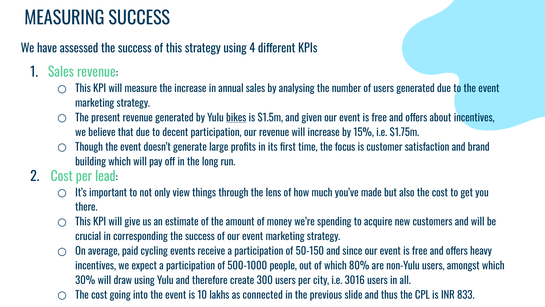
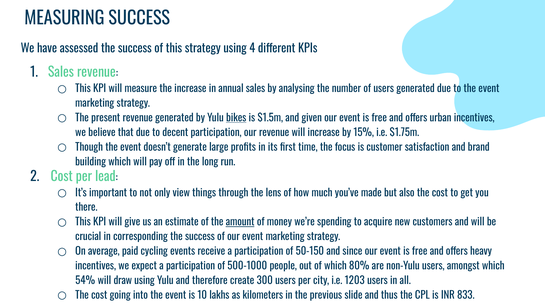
about: about -> urban
amount underline: none -> present
30%: 30% -> 54%
3016: 3016 -> 1203
connected: connected -> kilometers
